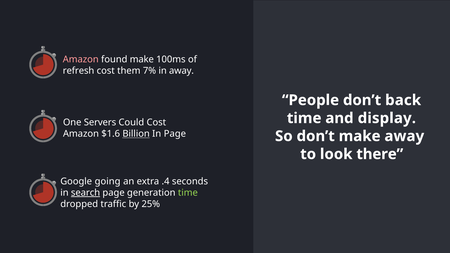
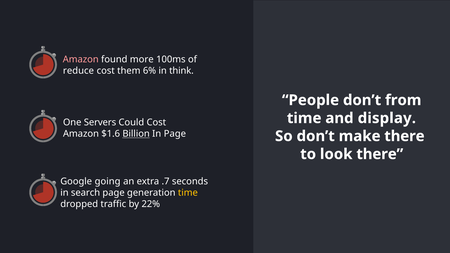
found make: make -> more
refresh: refresh -> reduce
7%: 7% -> 6%
in away: away -> think
back: back -> from
make away: away -> there
.4: .4 -> .7
search underline: present -> none
time at (188, 193) colour: light green -> yellow
25%: 25% -> 22%
